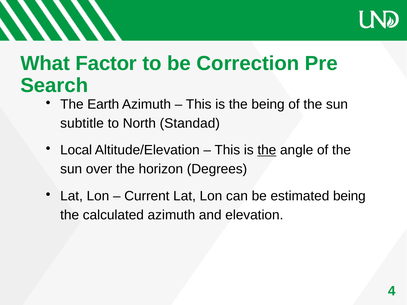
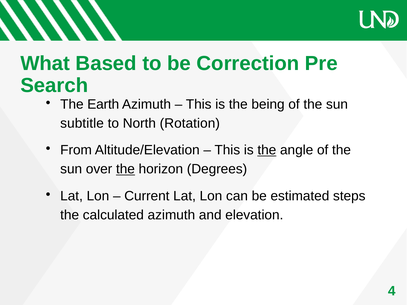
Factor: Factor -> Based
Standad: Standad -> Rotation
Local: Local -> From
the at (125, 169) underline: none -> present
estimated being: being -> steps
